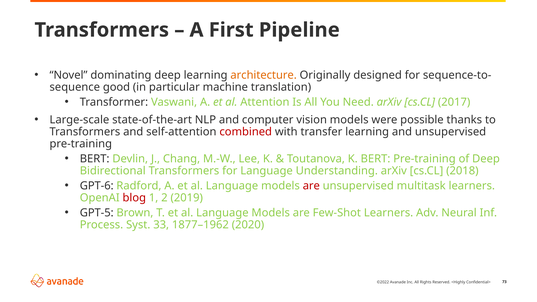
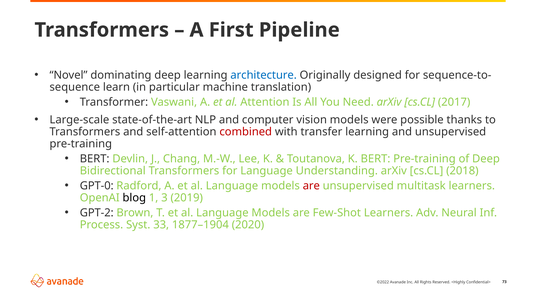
architecture colour: orange -> blue
good: good -> learn
GPT-6: GPT-6 -> GPT-0
blog colour: red -> black
2: 2 -> 3
GPT-5: GPT-5 -> GPT-2
1877–1962: 1877–1962 -> 1877–1904
